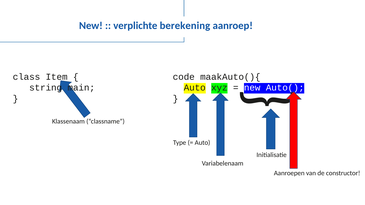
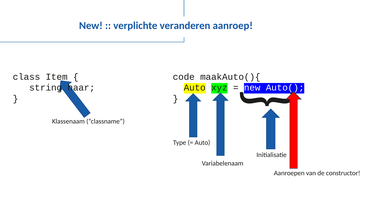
berekening: berekening -> veranderen
main: main -> haar
